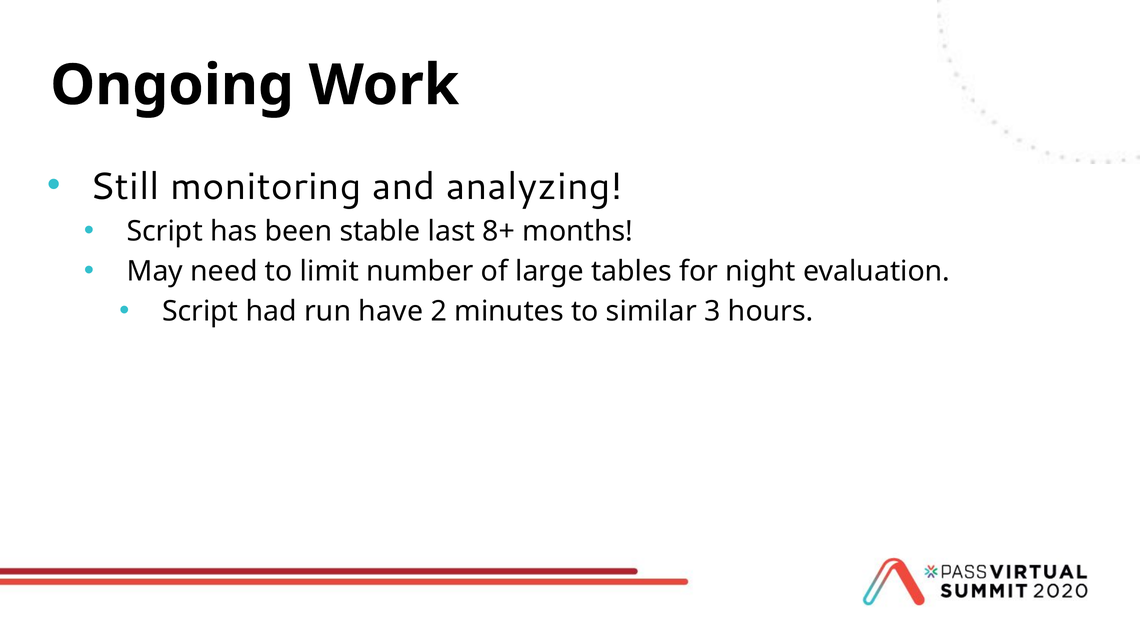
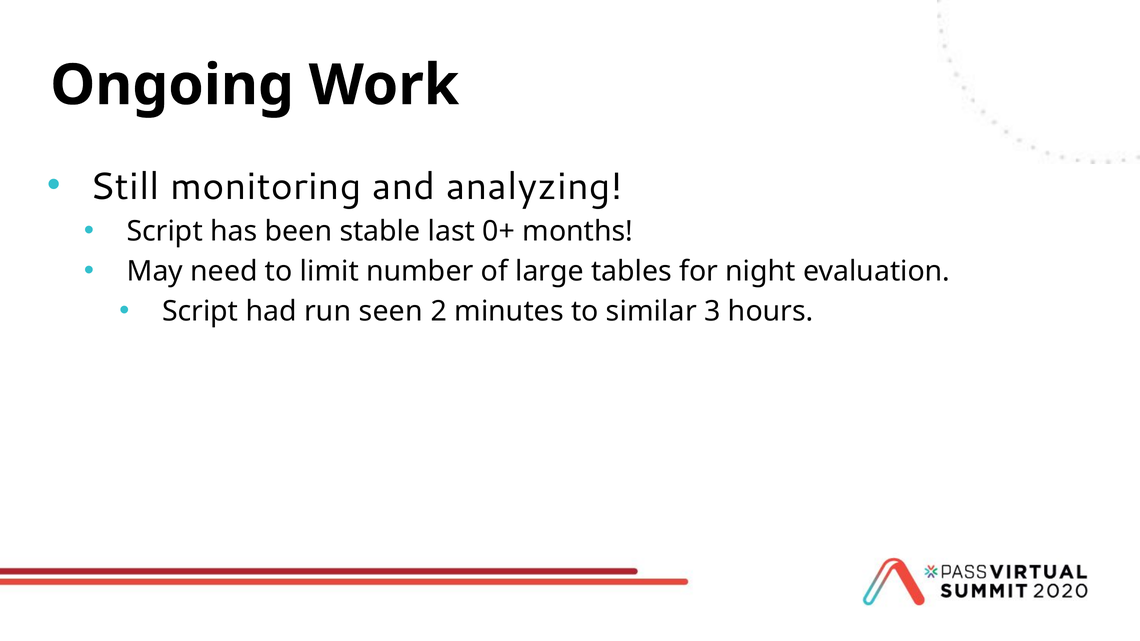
8+: 8+ -> 0+
have: have -> seen
